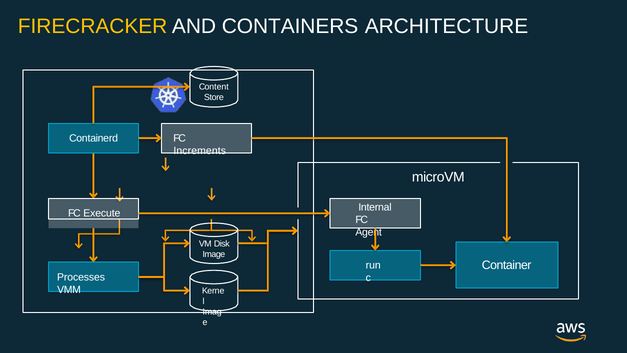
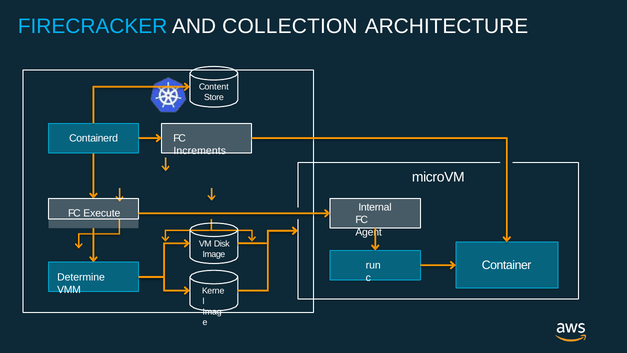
FIRECRACKER colour: yellow -> light blue
CONTAINERS: CONTAINERS -> COLLECTION
Processes: Processes -> Determine
